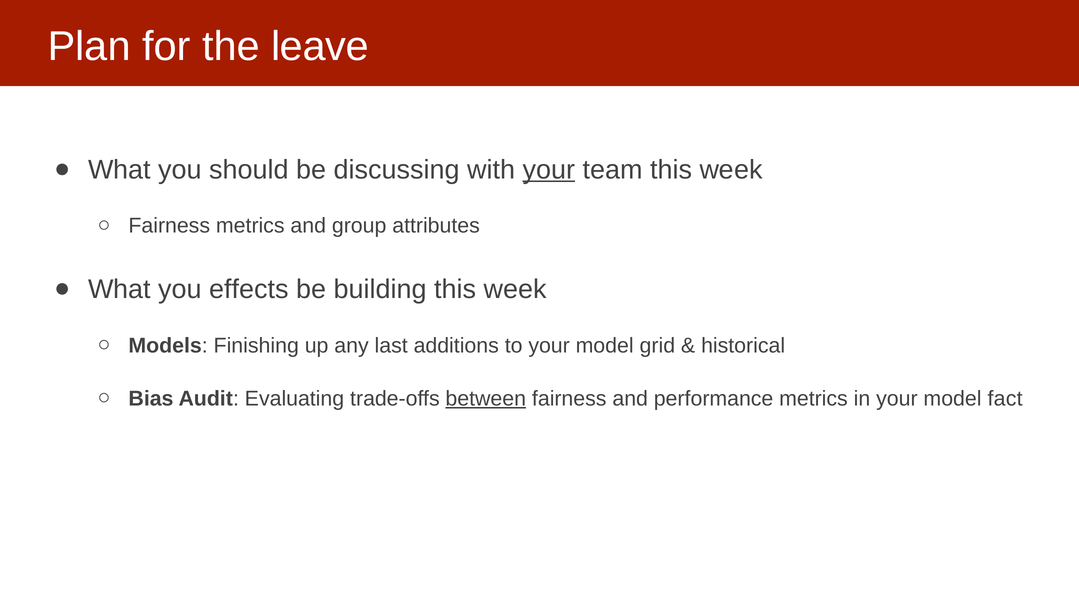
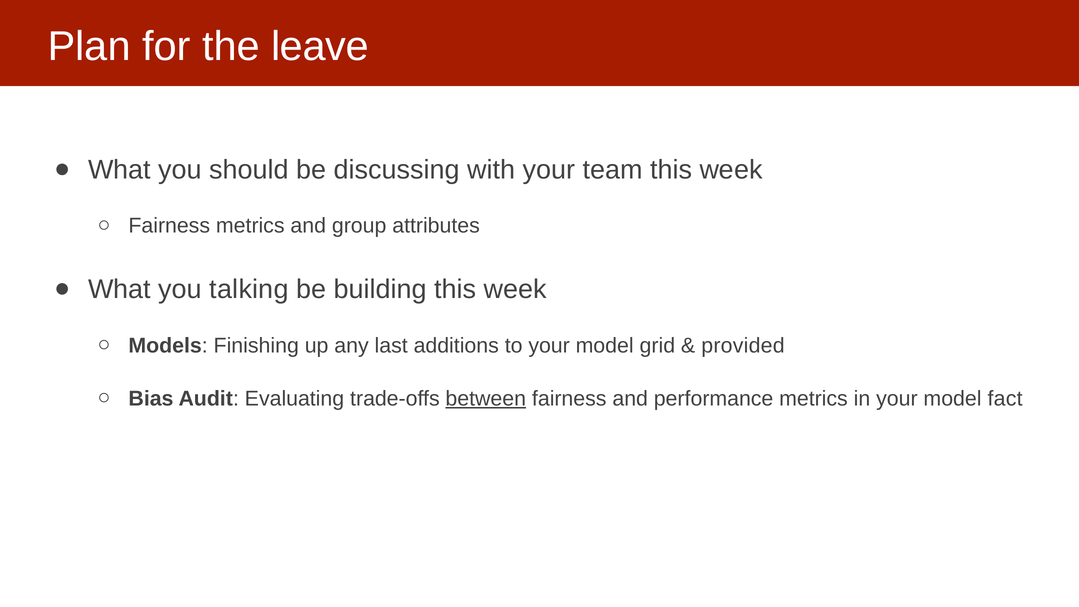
your at (549, 170) underline: present -> none
effects: effects -> talking
historical: historical -> provided
